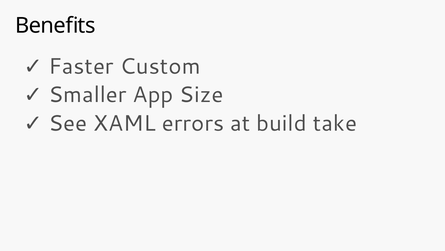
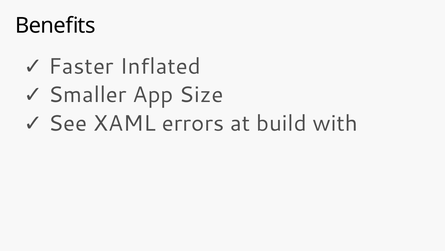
Custom: Custom -> Inflated
take: take -> with
